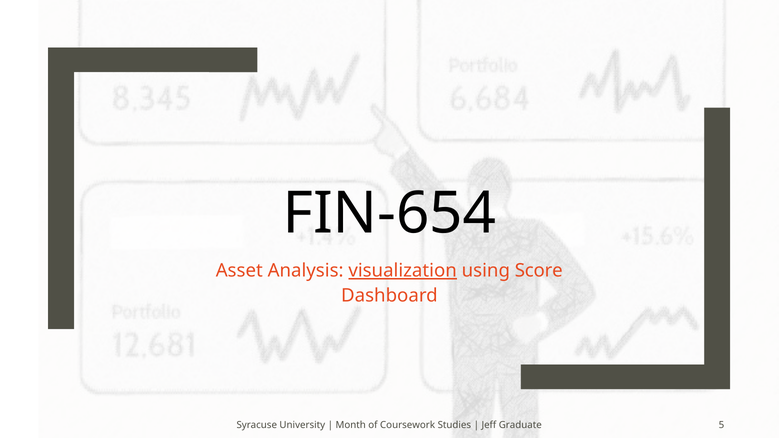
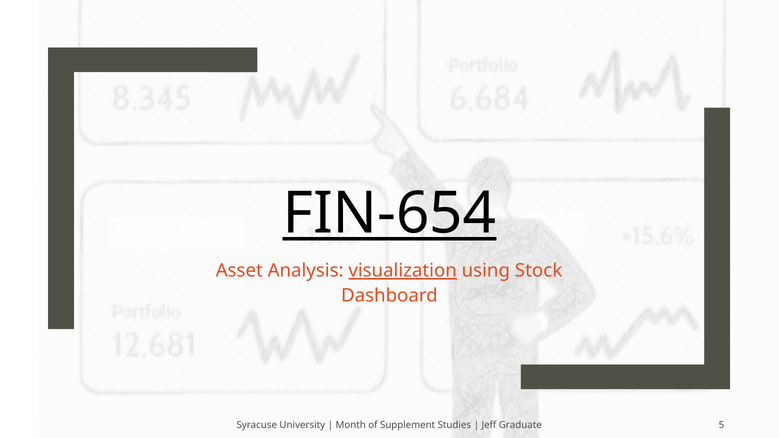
FIN-654 underline: none -> present
Score: Score -> Stock
Coursework: Coursework -> Supplement
